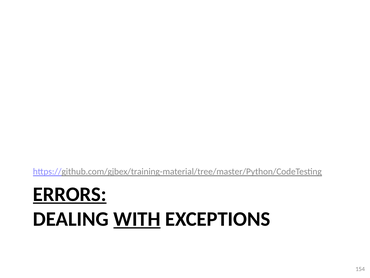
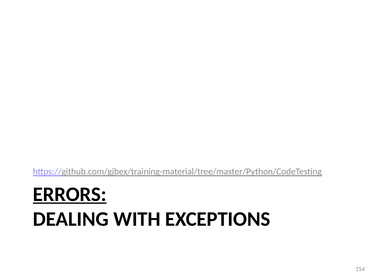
WITH underline: present -> none
